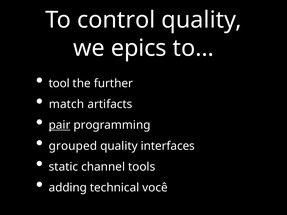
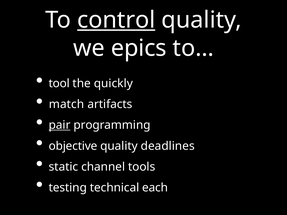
control underline: none -> present
further: further -> quickly
grouped: grouped -> objective
interfaces: interfaces -> deadlines
adding: adding -> testing
você: você -> each
